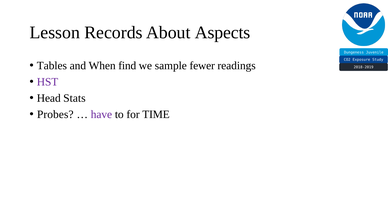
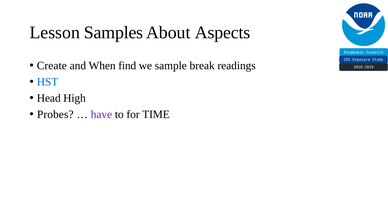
Records: Records -> Samples
Tables: Tables -> Create
fewer: fewer -> break
HST colour: purple -> blue
Stats: Stats -> High
